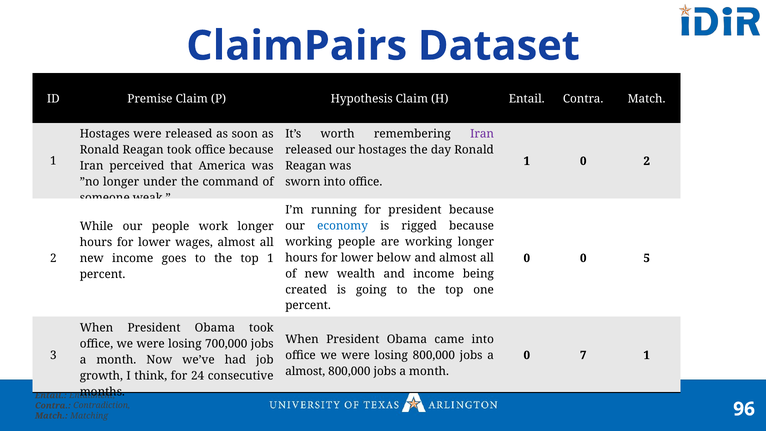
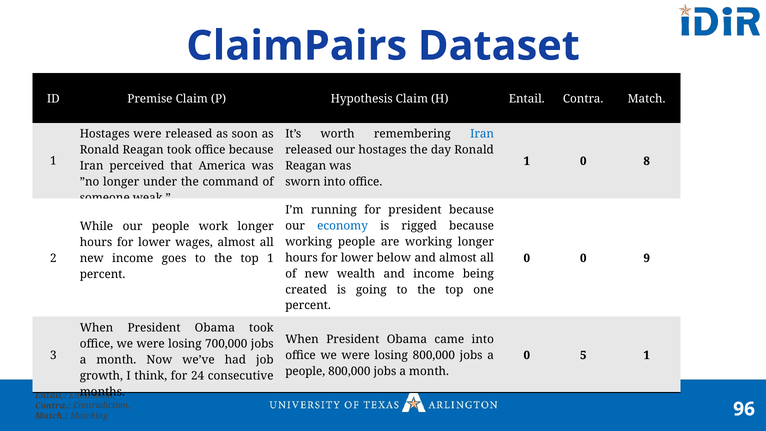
Iran at (482, 134) colour: purple -> blue
0 2: 2 -> 8
5: 5 -> 9
7: 7 -> 5
almost at (305, 371): almost -> people
